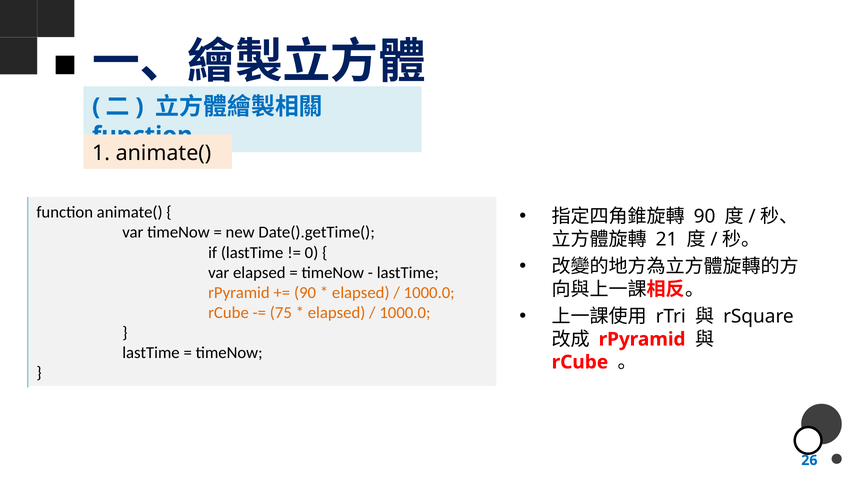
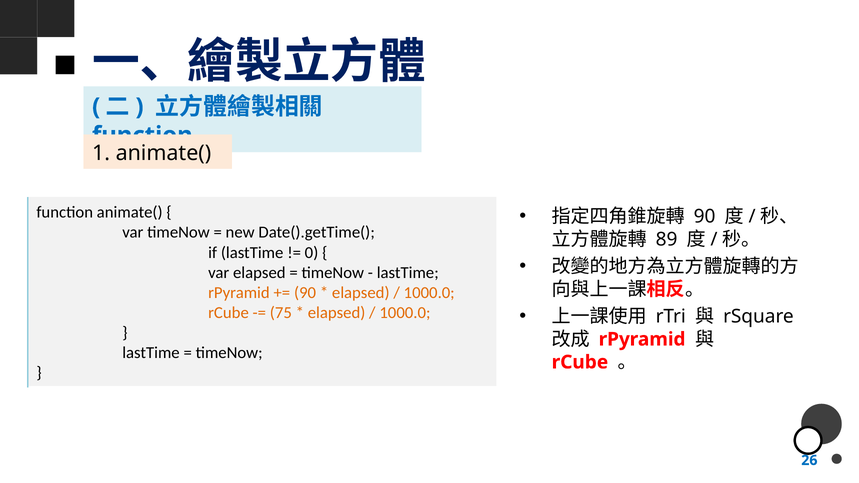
21: 21 -> 89
